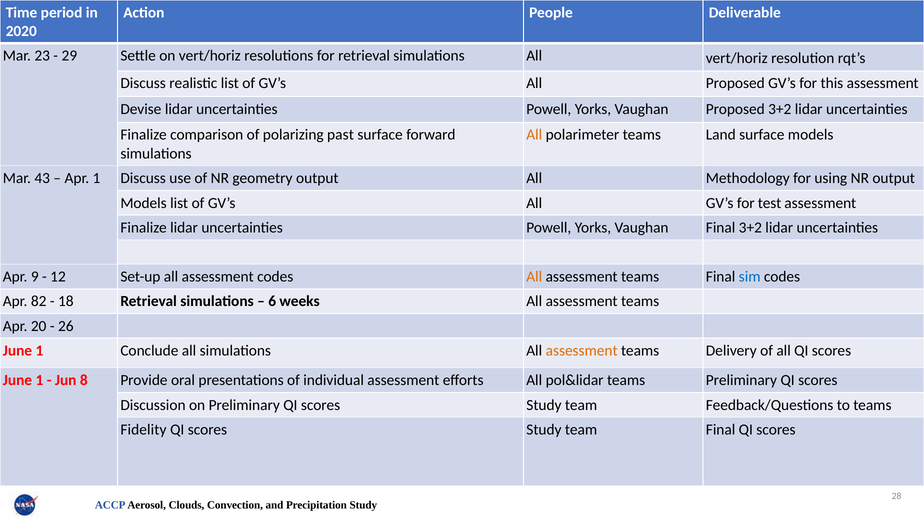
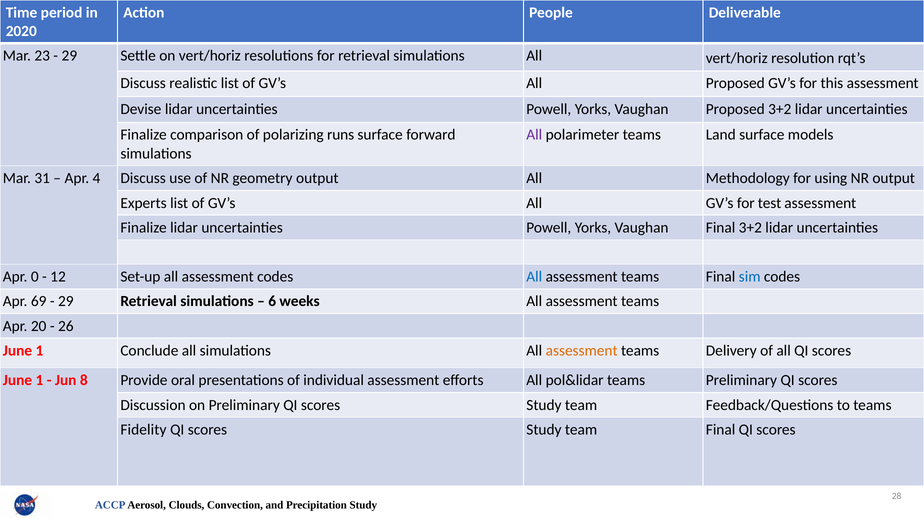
past: past -> runs
All at (534, 135) colour: orange -> purple
43: 43 -> 31
Apr 1: 1 -> 4
Models at (144, 203): Models -> Experts
9: 9 -> 0
All at (534, 277) colour: orange -> blue
82: 82 -> 69
18 at (66, 301): 18 -> 29
